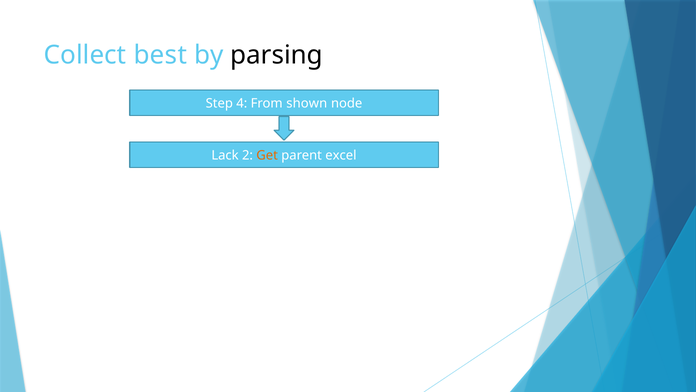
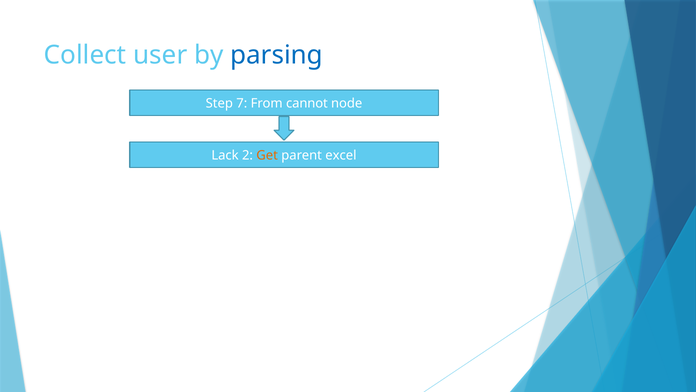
best: best -> user
parsing colour: black -> blue
4: 4 -> 7
shown: shown -> cannot
